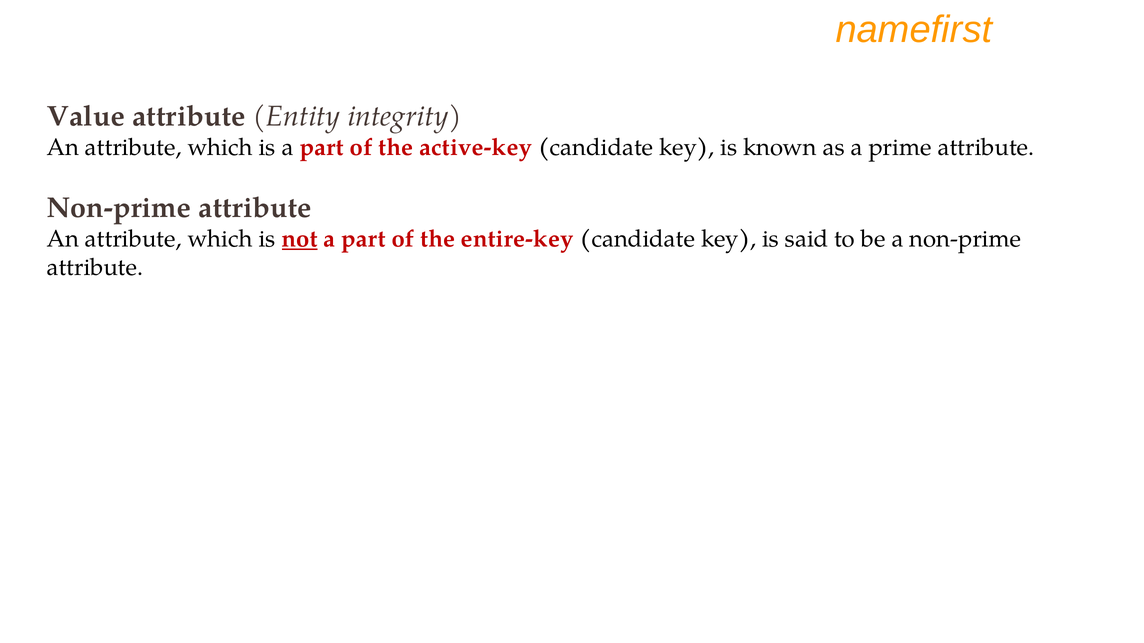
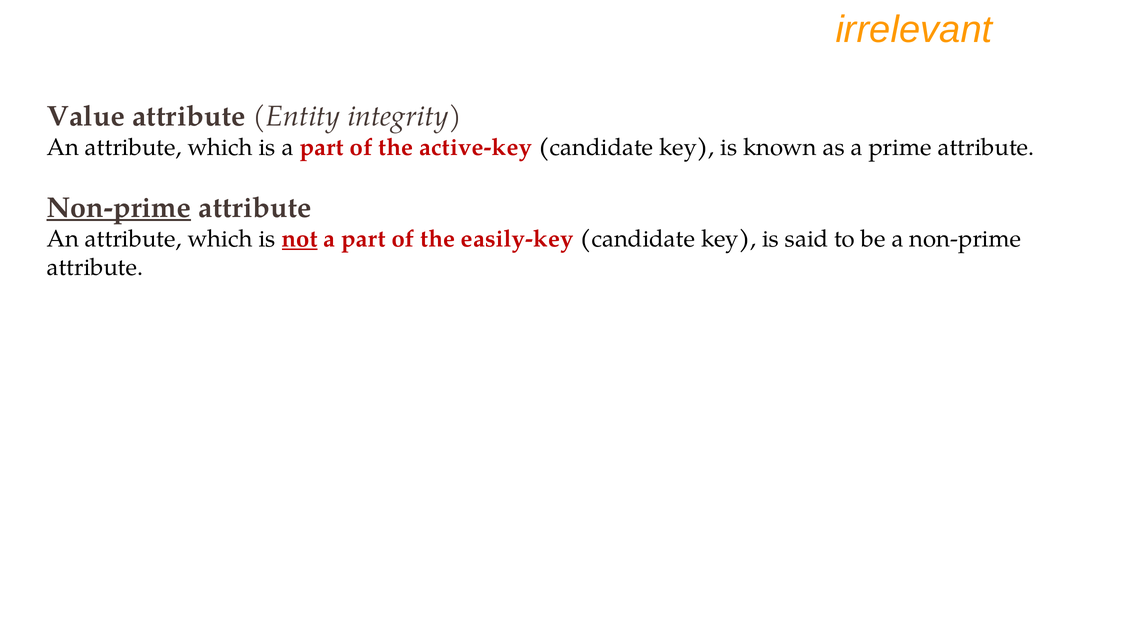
namefirst: namefirst -> irrelevant
Non-prime at (119, 208) underline: none -> present
entire-key: entire-key -> easily-key
